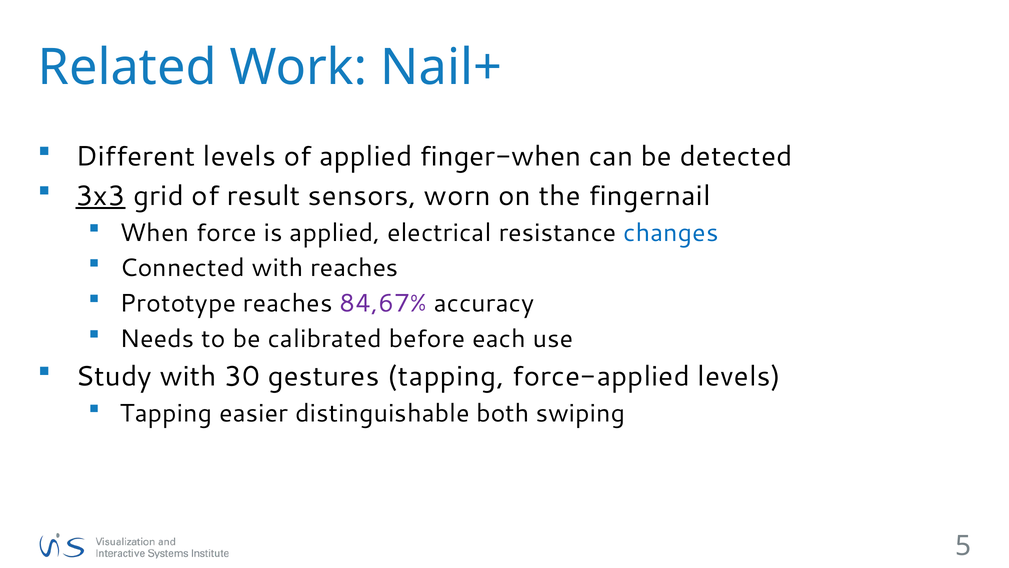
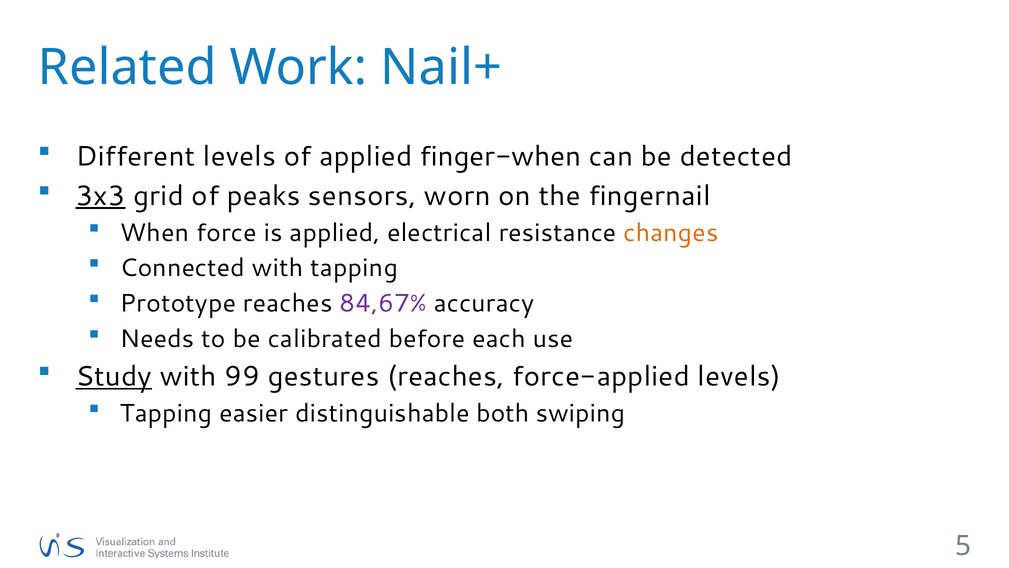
result: result -> peaks
changes colour: blue -> orange
with reaches: reaches -> tapping
Study underline: none -> present
30: 30 -> 99
gestures tapping: tapping -> reaches
